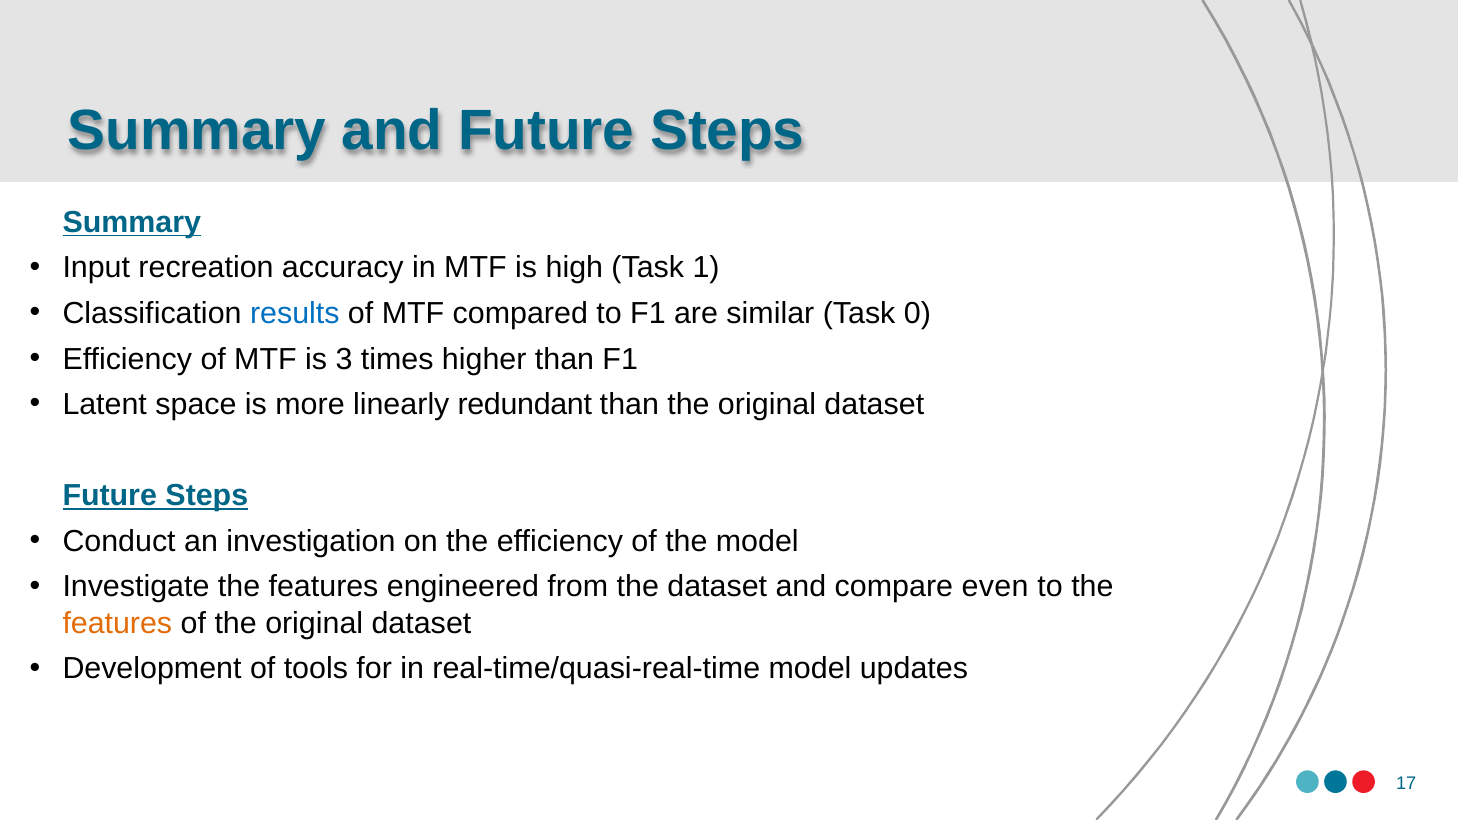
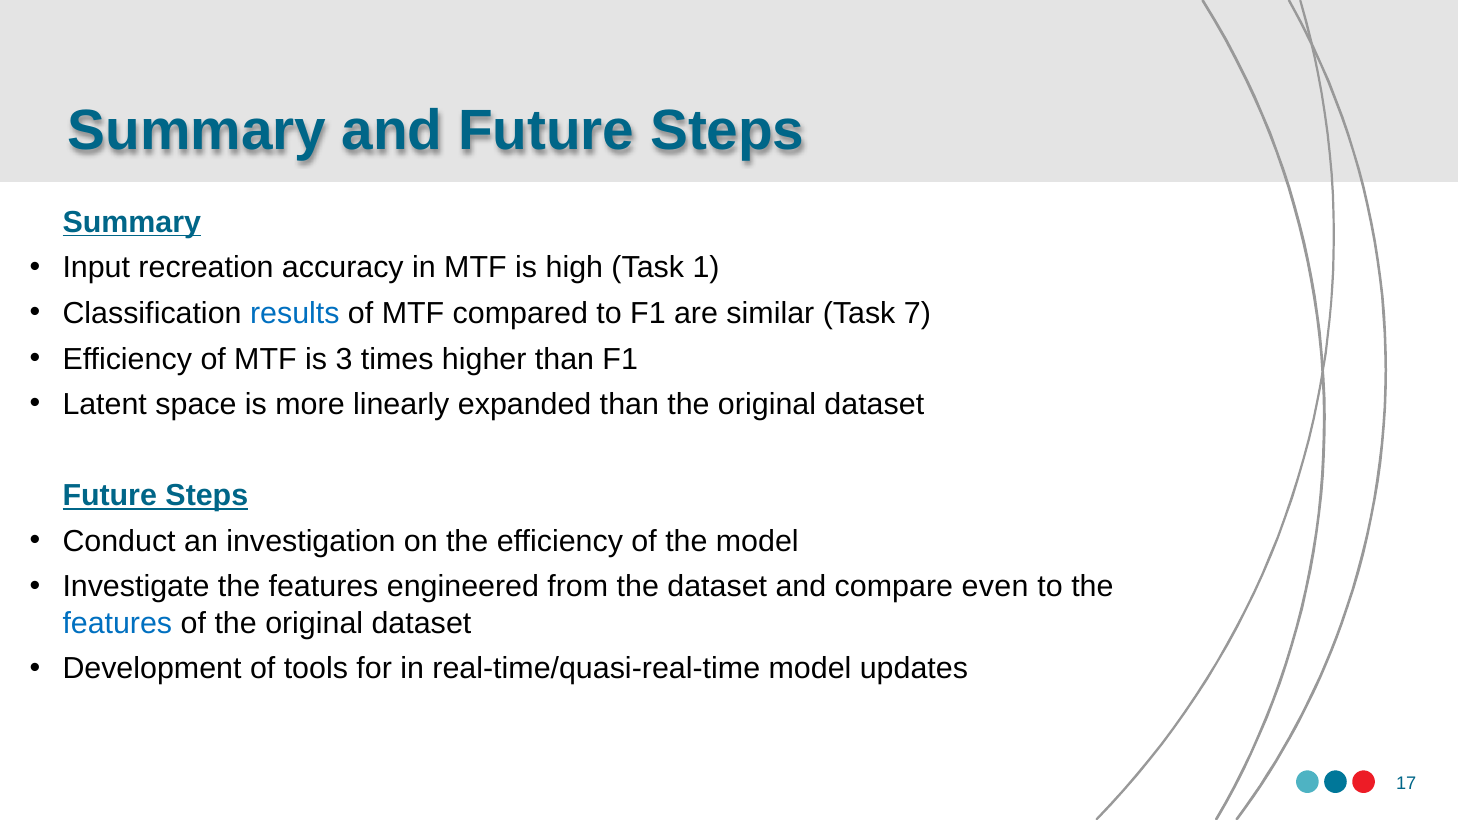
0: 0 -> 7
redundant: redundant -> expanded
features at (117, 623) colour: orange -> blue
